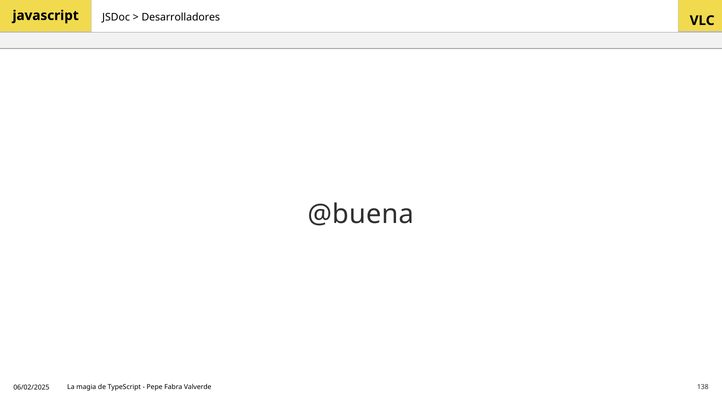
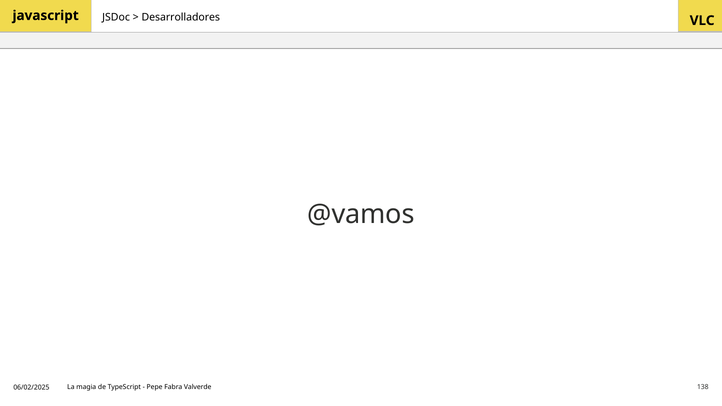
@buena: @buena -> @vamos
